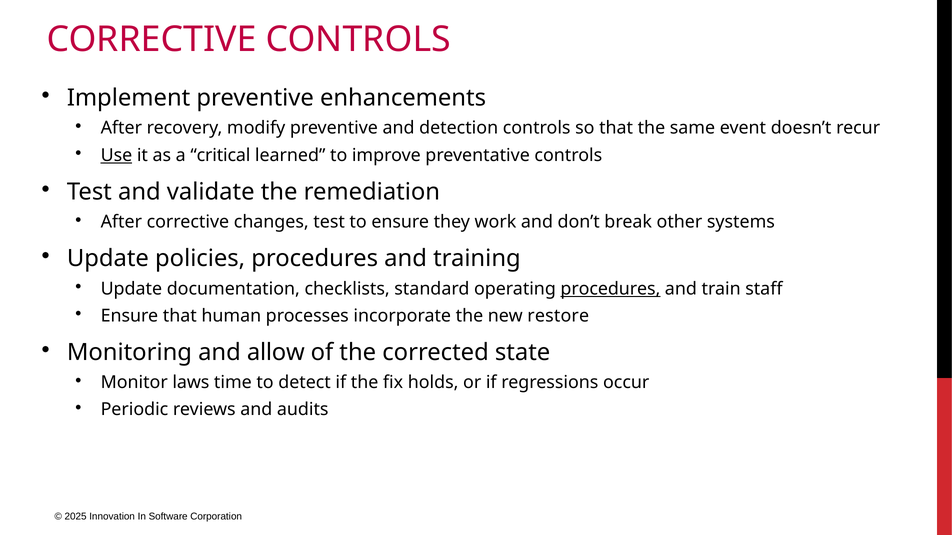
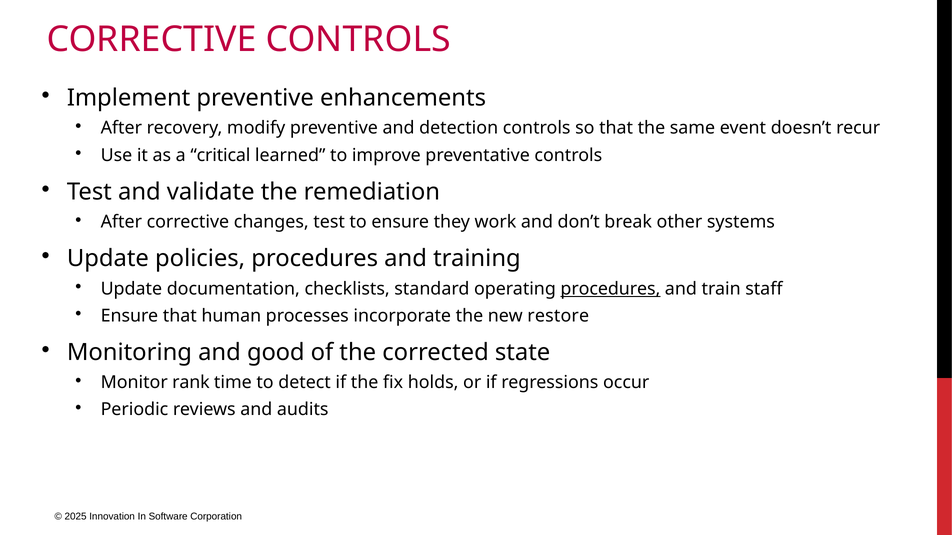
Use underline: present -> none
allow: allow -> good
laws: laws -> rank
